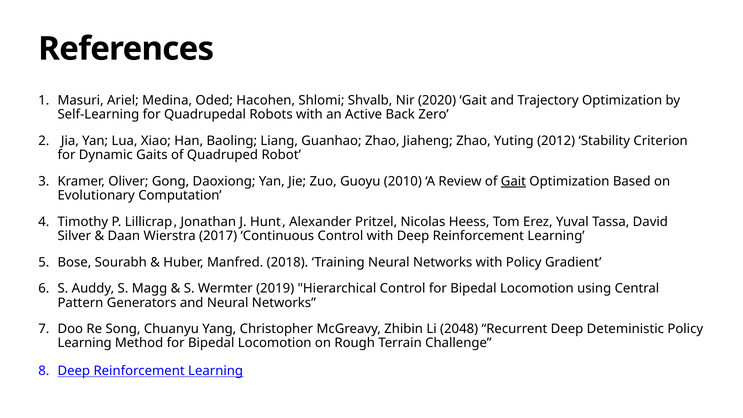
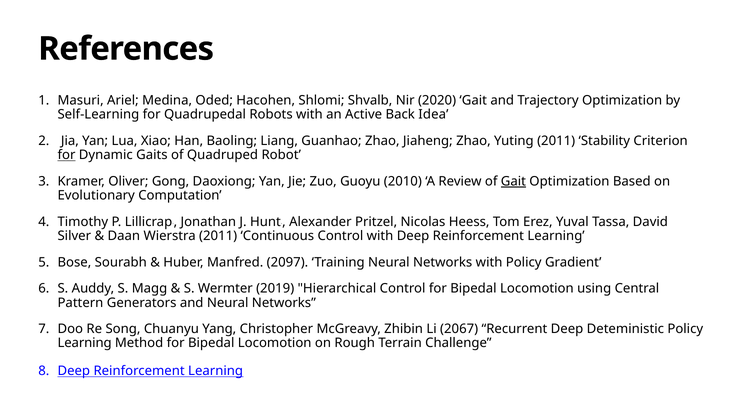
Zero: Zero -> Idea
Yuting 2012: 2012 -> 2011
for at (66, 155) underline: none -> present
Wierstra 2017: 2017 -> 2011
2018: 2018 -> 2097
2048: 2048 -> 2067
